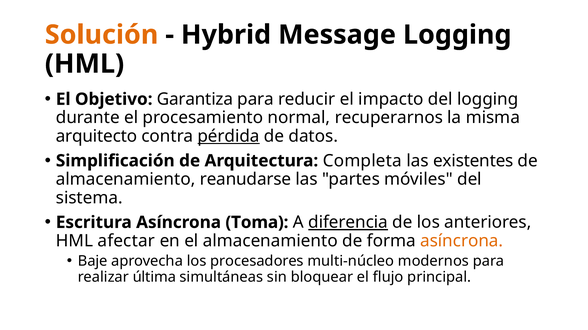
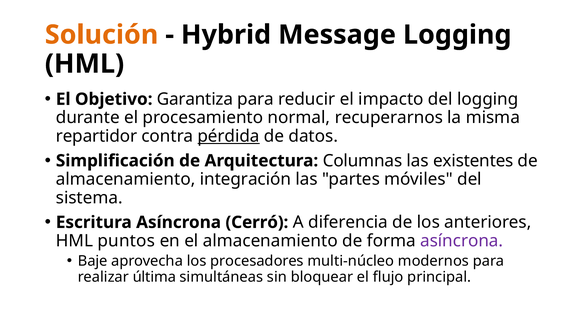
arquitecto: arquitecto -> repartidor
Completa: Completa -> Columnas
reanudarse: reanudarse -> integración
Toma: Toma -> Cerró
diferencia underline: present -> none
afectar: afectar -> puntos
asíncrona at (462, 241) colour: orange -> purple
